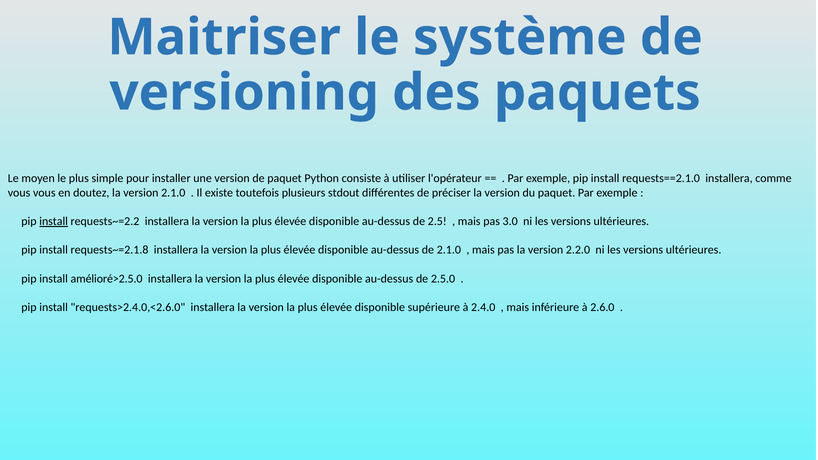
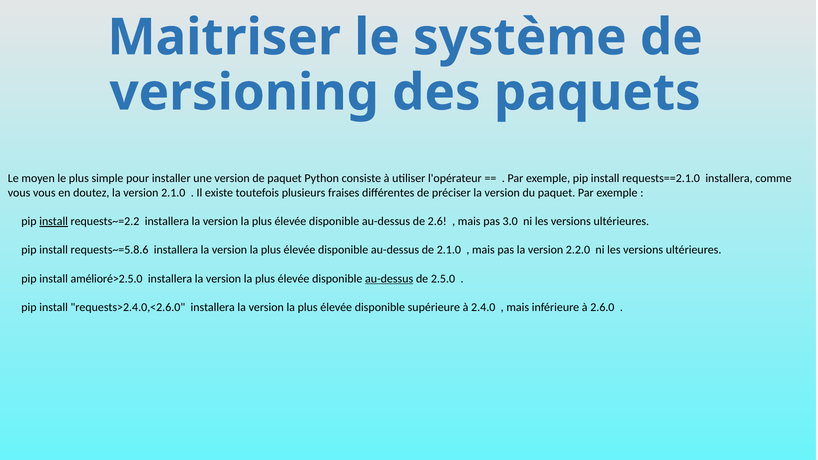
stdout: stdout -> fraises
2.5: 2.5 -> 2.6
requests~=2.1.8: requests~=2.1.8 -> requests~=5.8.6
au-dessus at (389, 279) underline: none -> present
